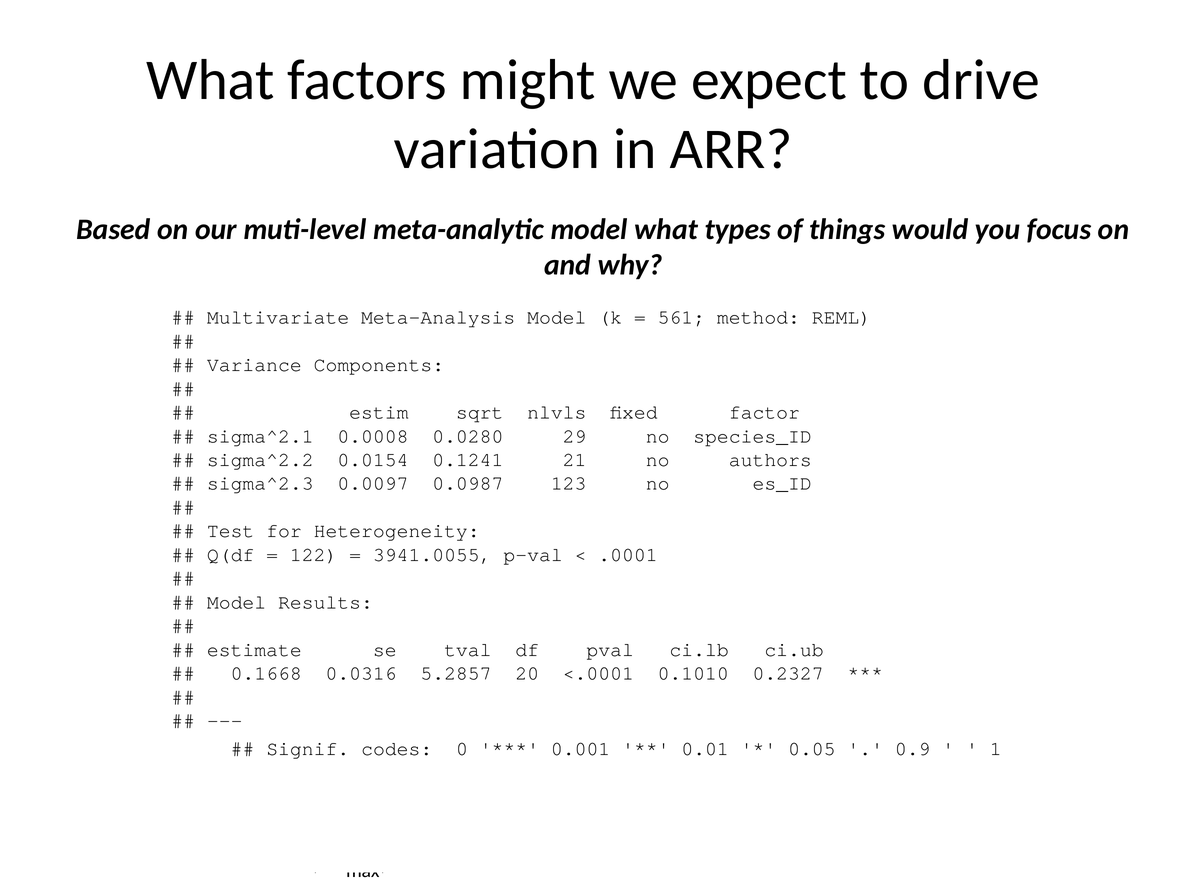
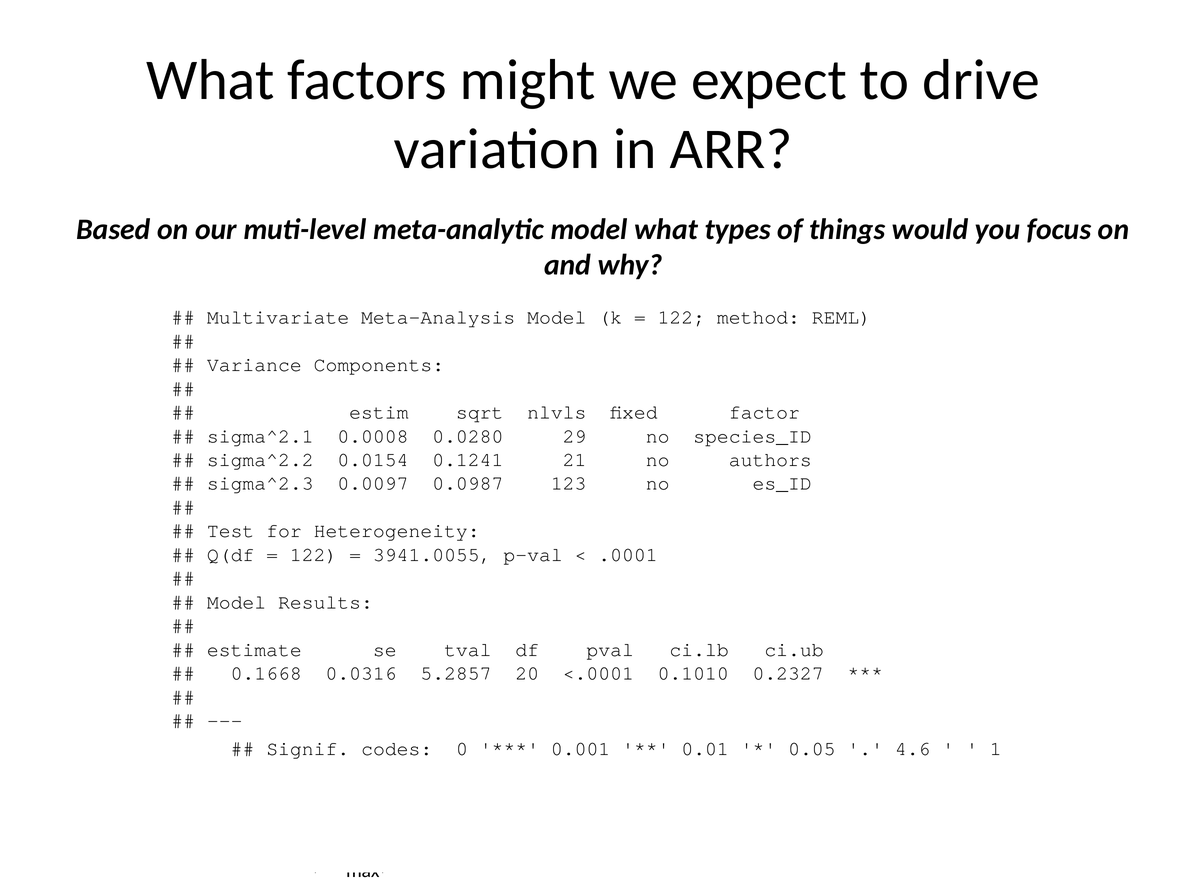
561 at (681, 317): 561 -> 122
0.9: 0.9 -> 4.6
